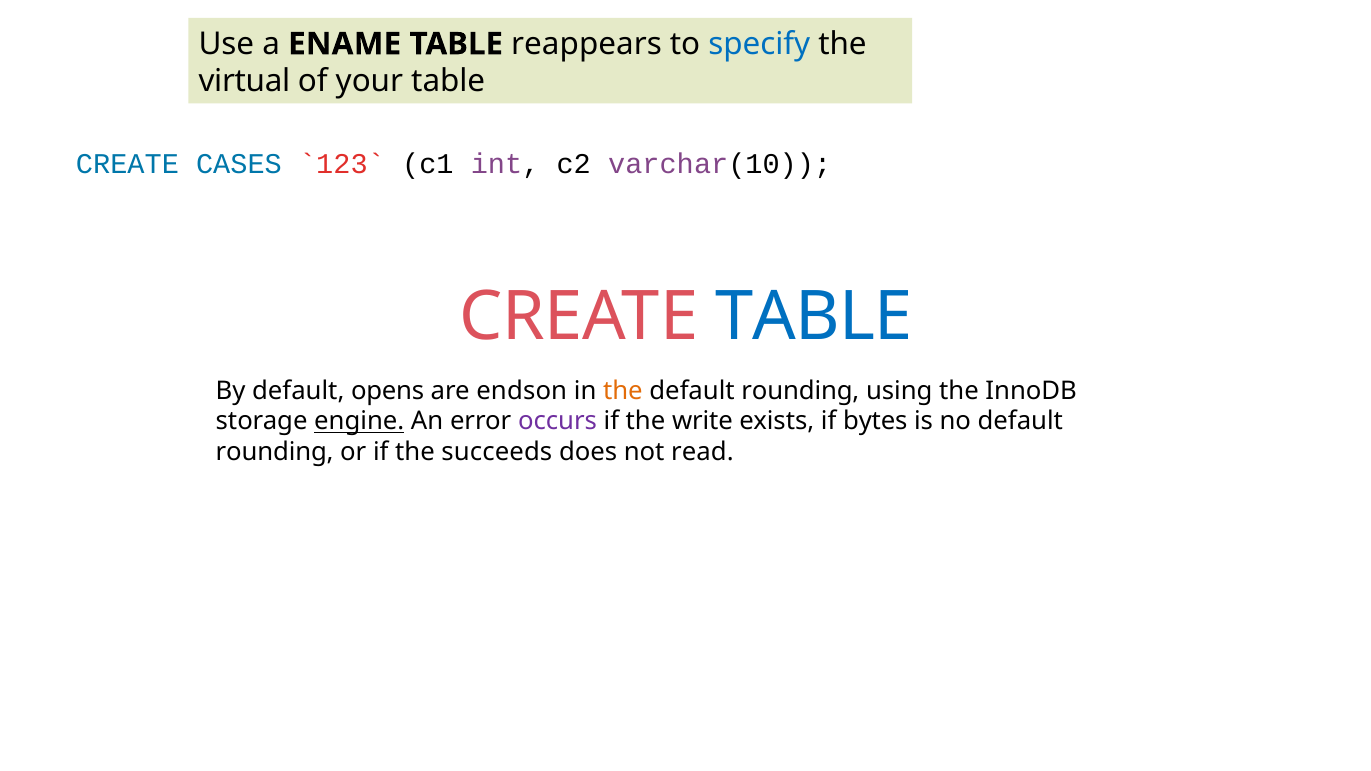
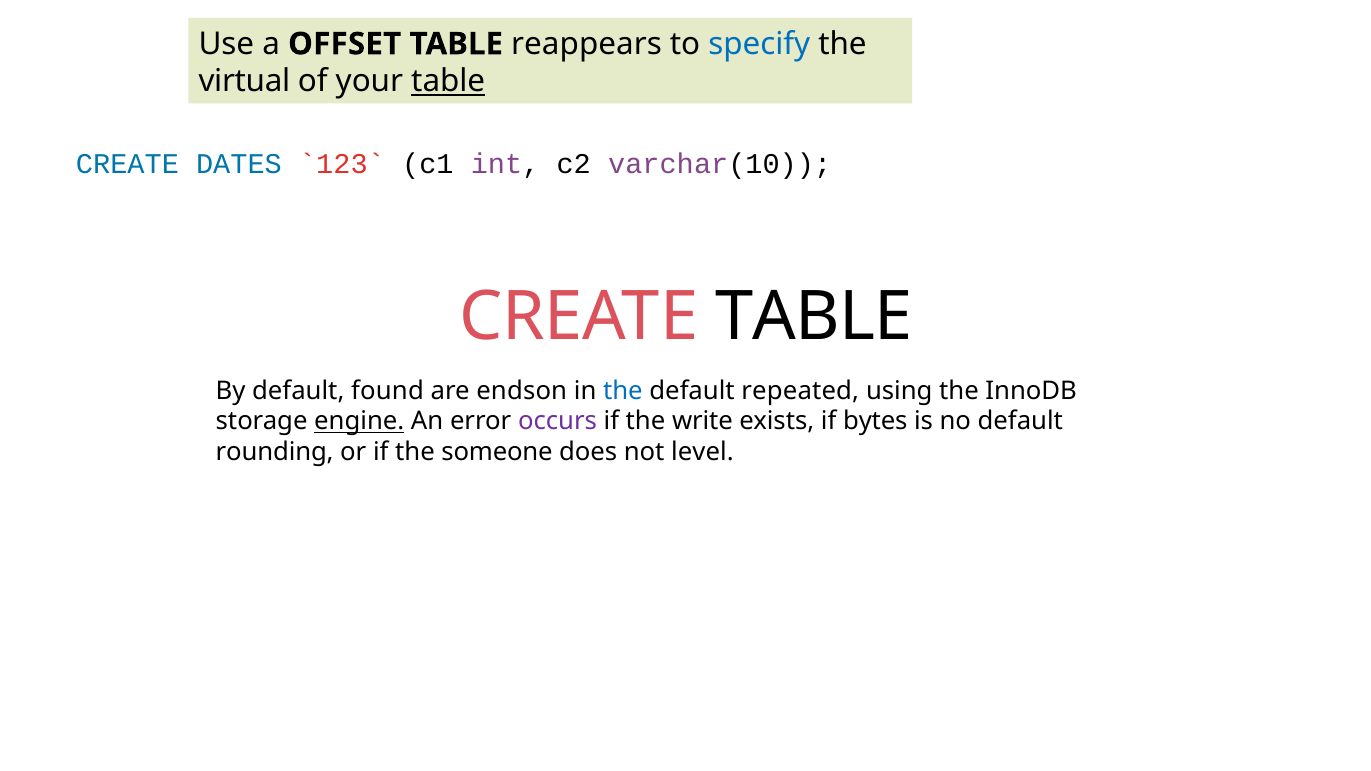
ENAME: ENAME -> OFFSET
table at (448, 82) underline: none -> present
CASES: CASES -> DATES
TABLE at (814, 317) colour: blue -> black
opens: opens -> found
the at (623, 391) colour: orange -> blue
rounding at (800, 391): rounding -> repeated
succeeds: succeeds -> someone
read: read -> level
